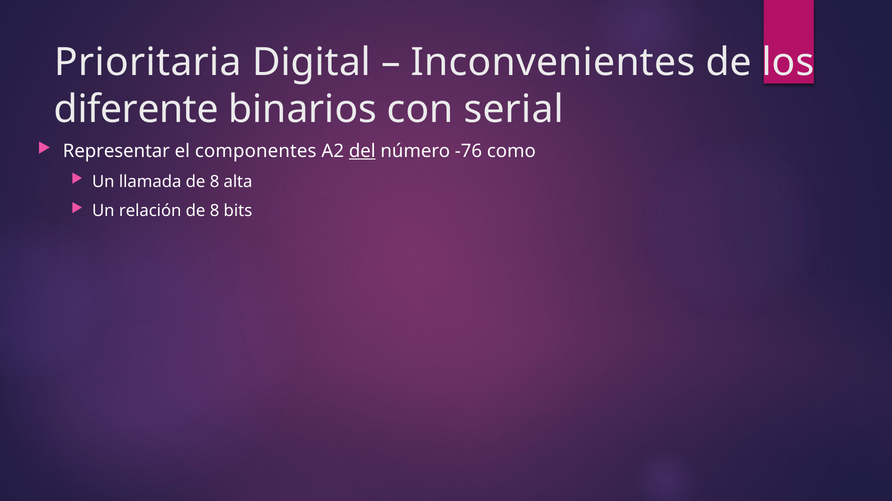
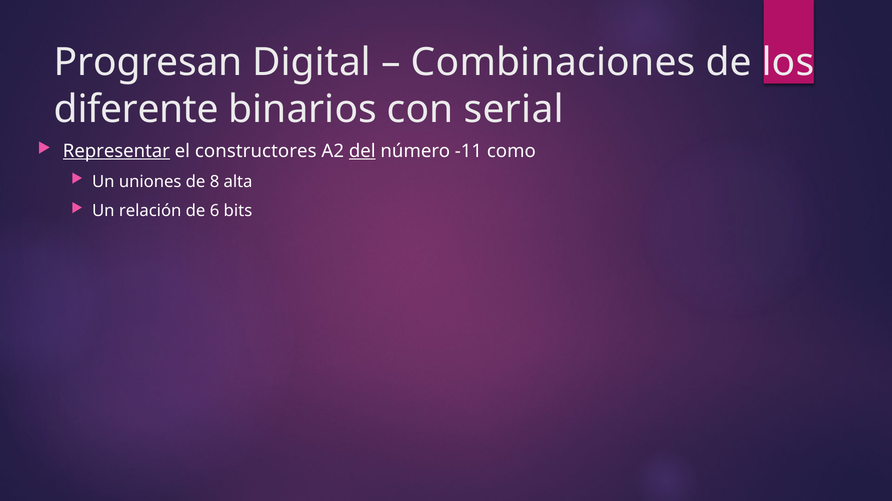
Prioritaria: Prioritaria -> Progresan
Inconvenientes: Inconvenientes -> Combinaciones
Representar underline: none -> present
componentes: componentes -> constructores
-76: -76 -> -11
llamada: llamada -> uniones
8 at (215, 211): 8 -> 6
